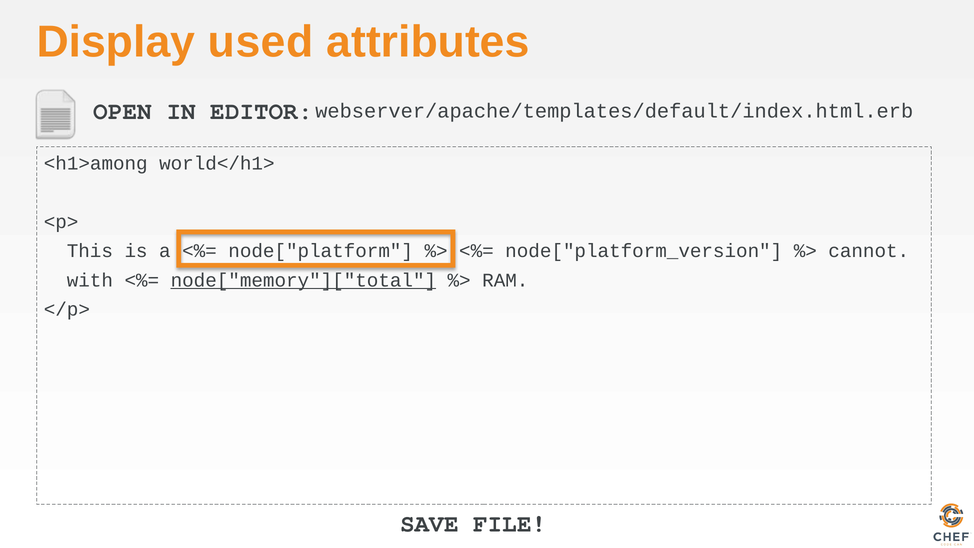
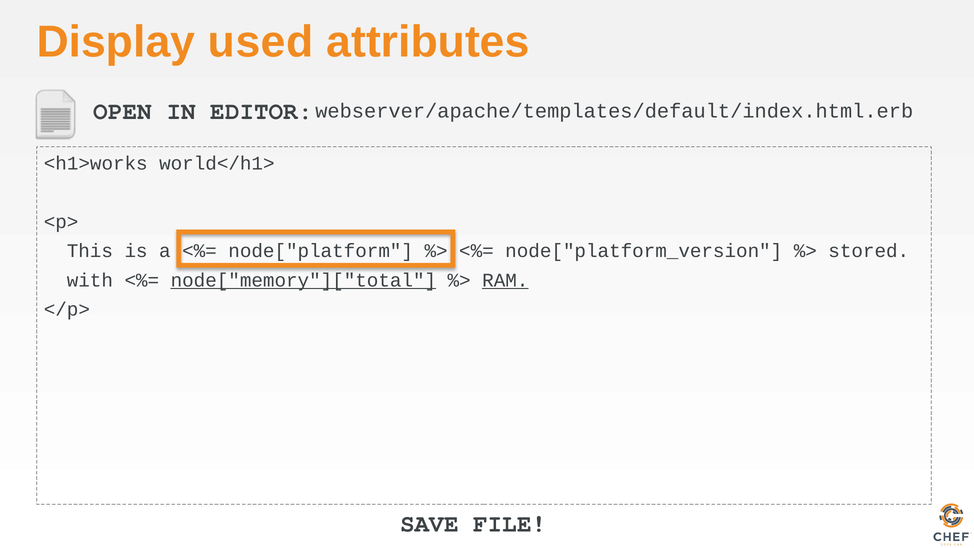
<h1>among: <h1>among -> <h1>works
cannot: cannot -> stored
RAM underline: none -> present
